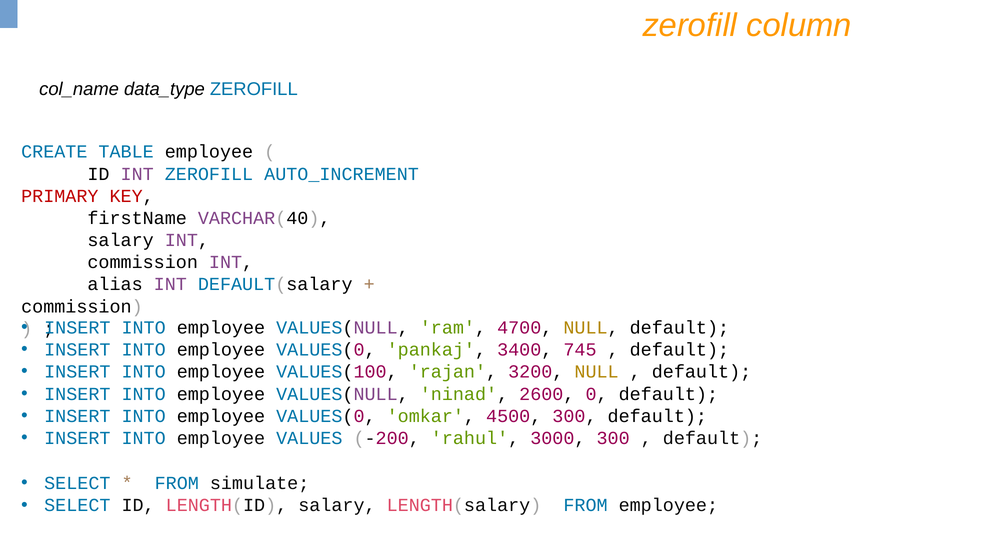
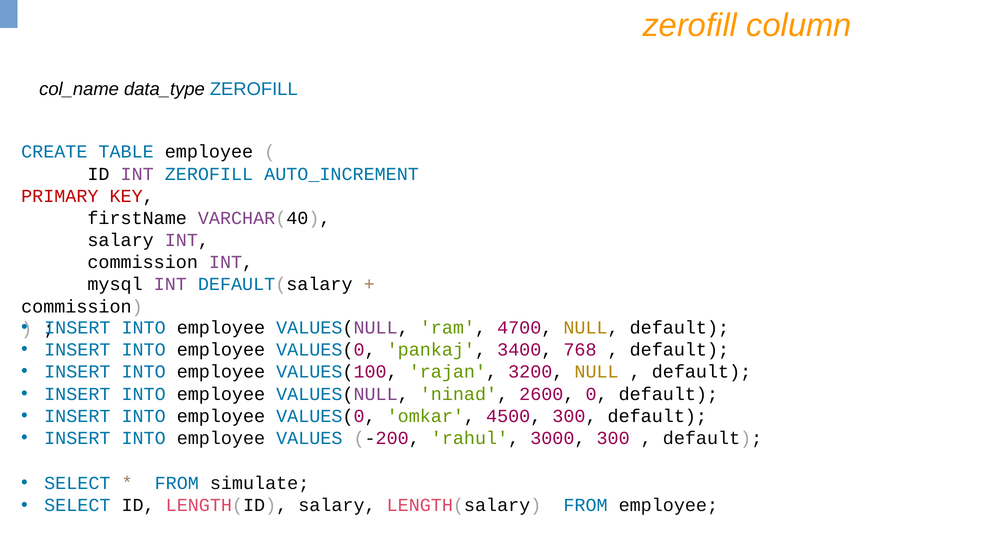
alias: alias -> mysql
745: 745 -> 768
